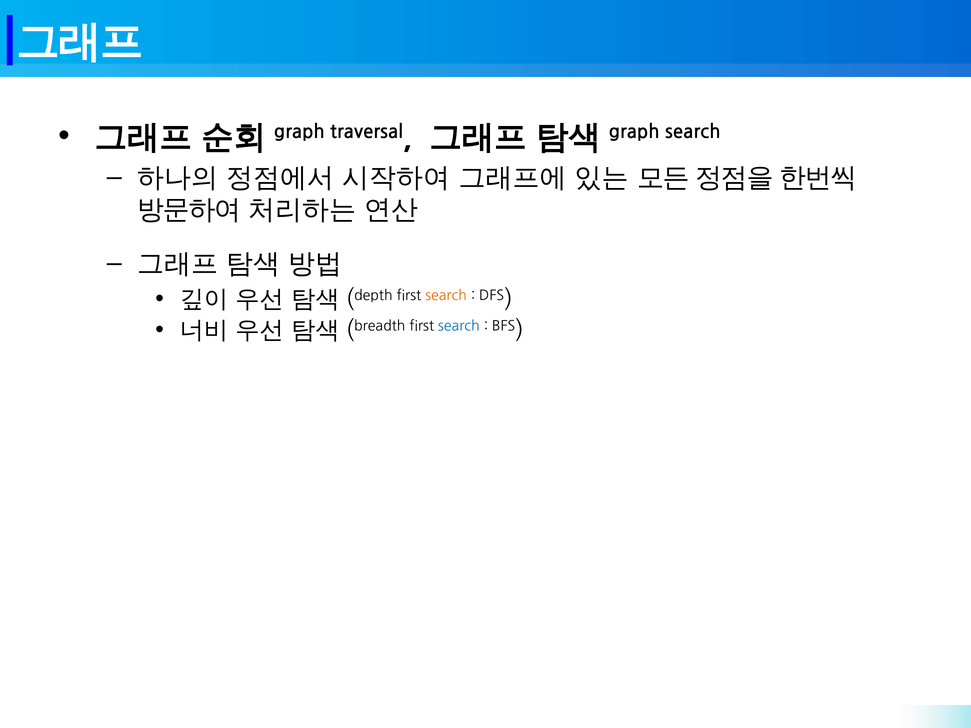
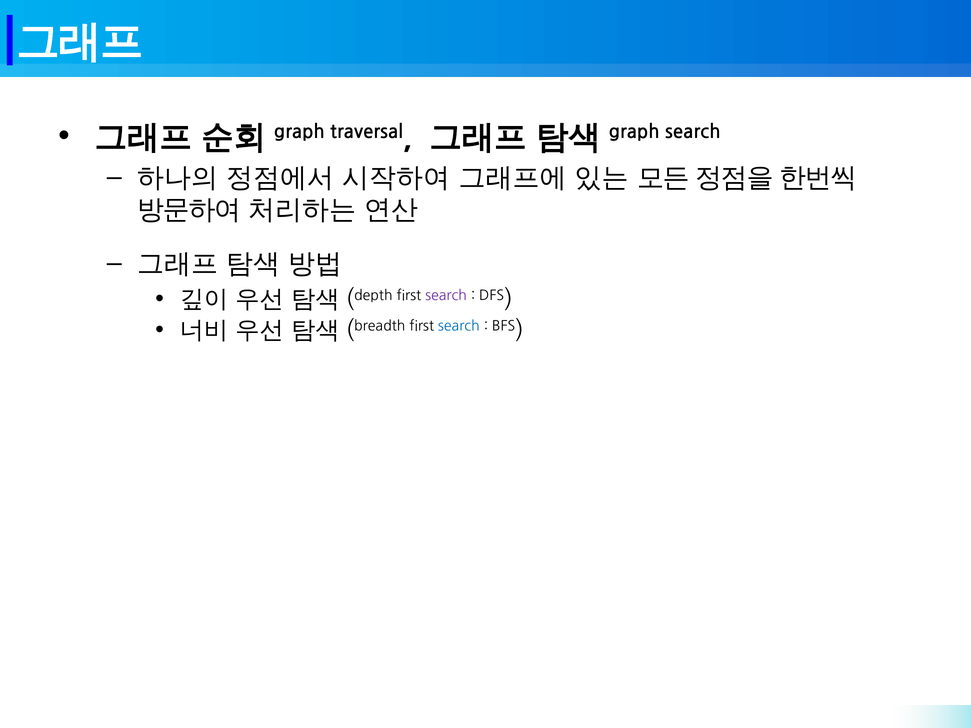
search at (446, 296) colour: orange -> purple
